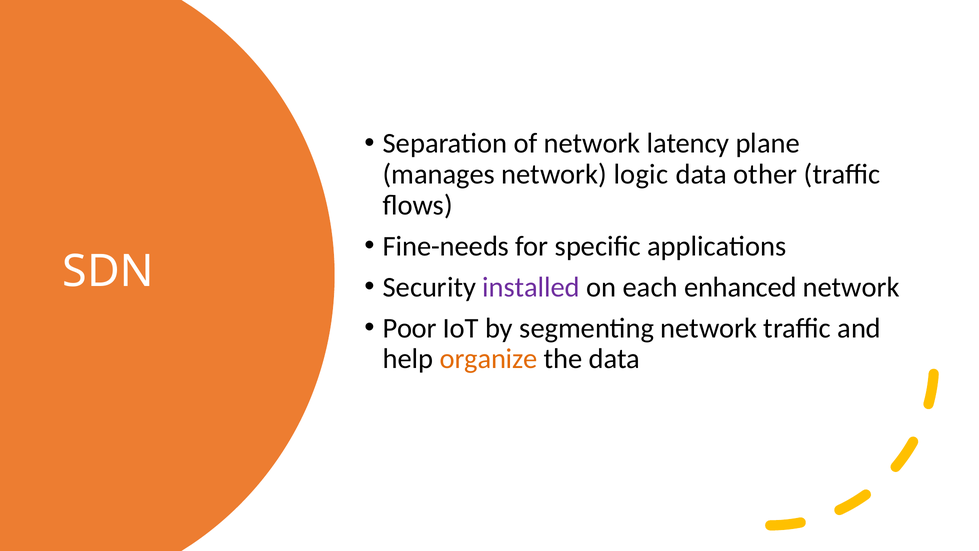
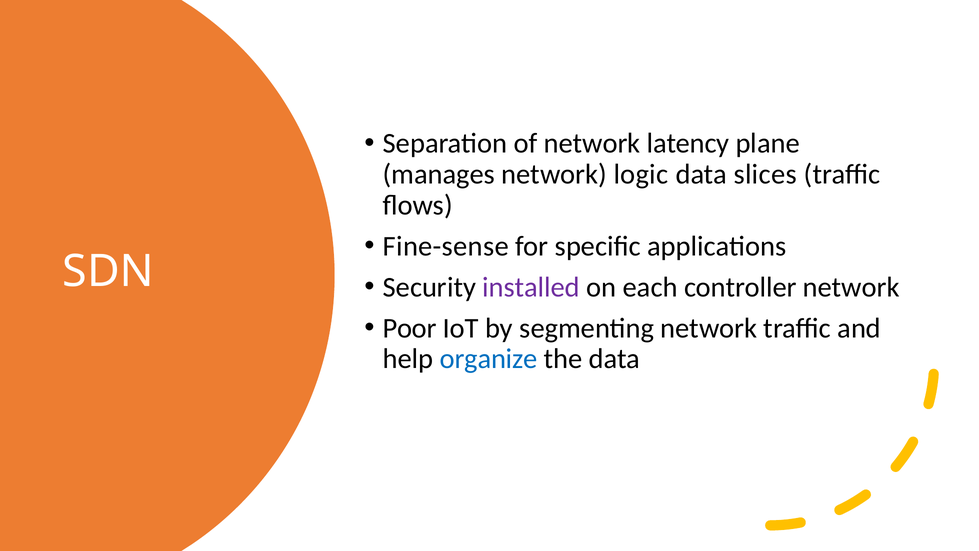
other: other -> slices
Fine-needs: Fine-needs -> Fine-sense
enhanced: enhanced -> controller
organize colour: orange -> blue
